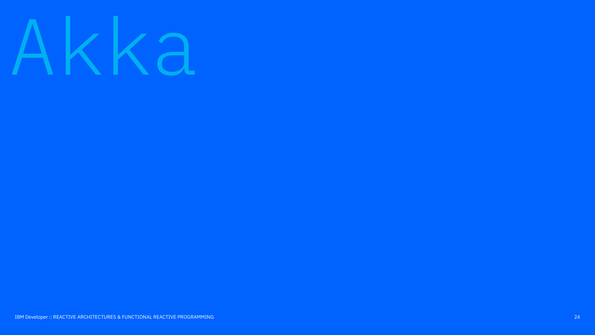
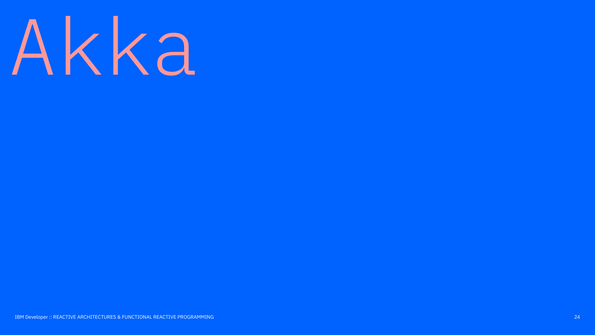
Akka colour: light blue -> pink
